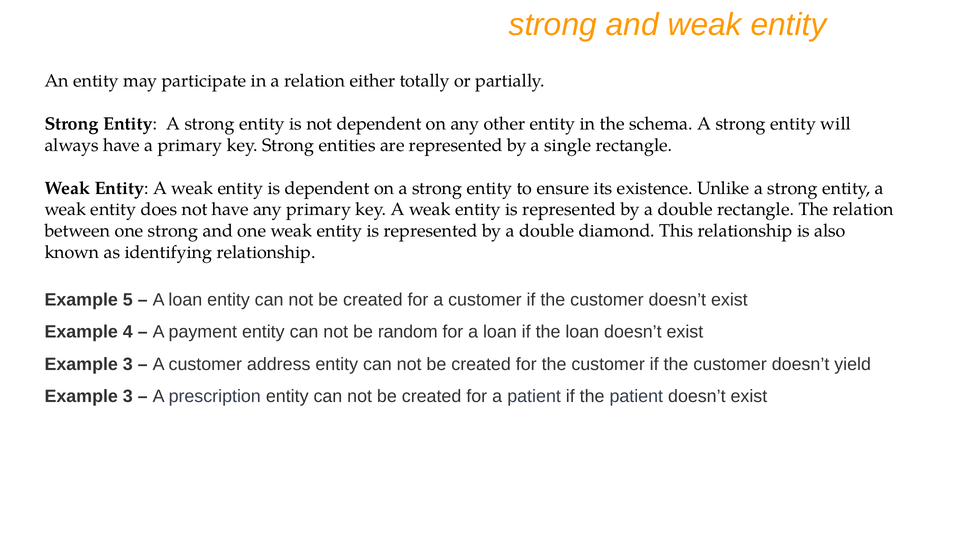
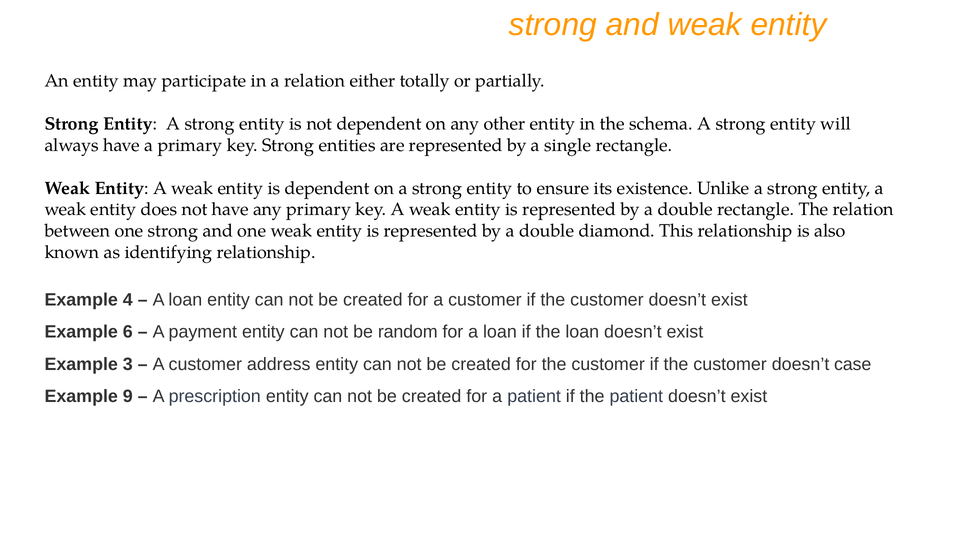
5: 5 -> 4
4: 4 -> 6
yield: yield -> case
3 at (128, 396): 3 -> 9
